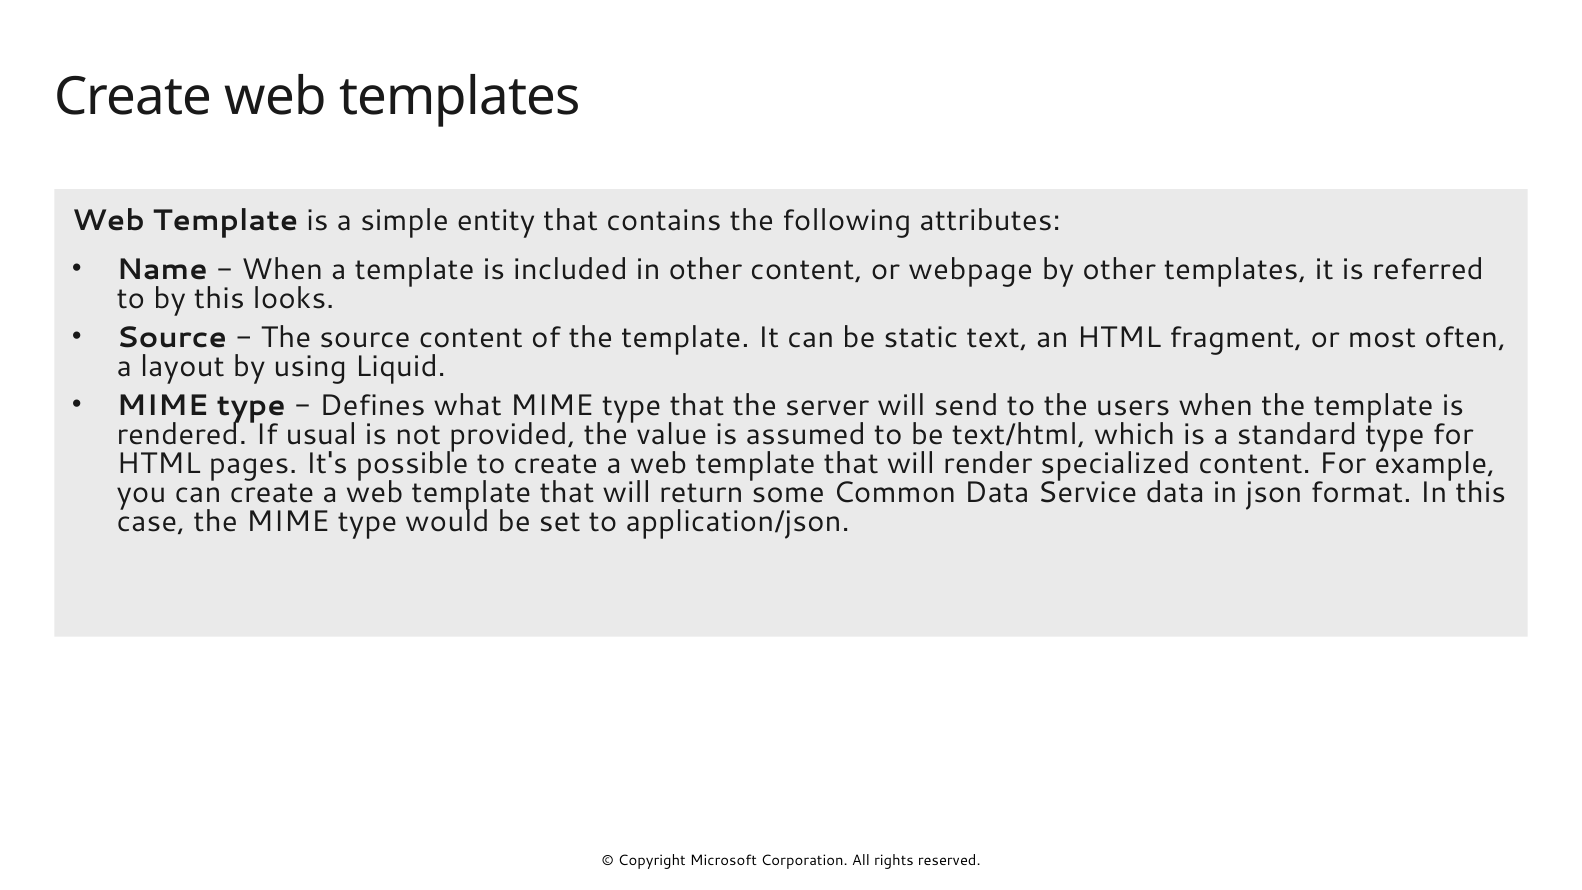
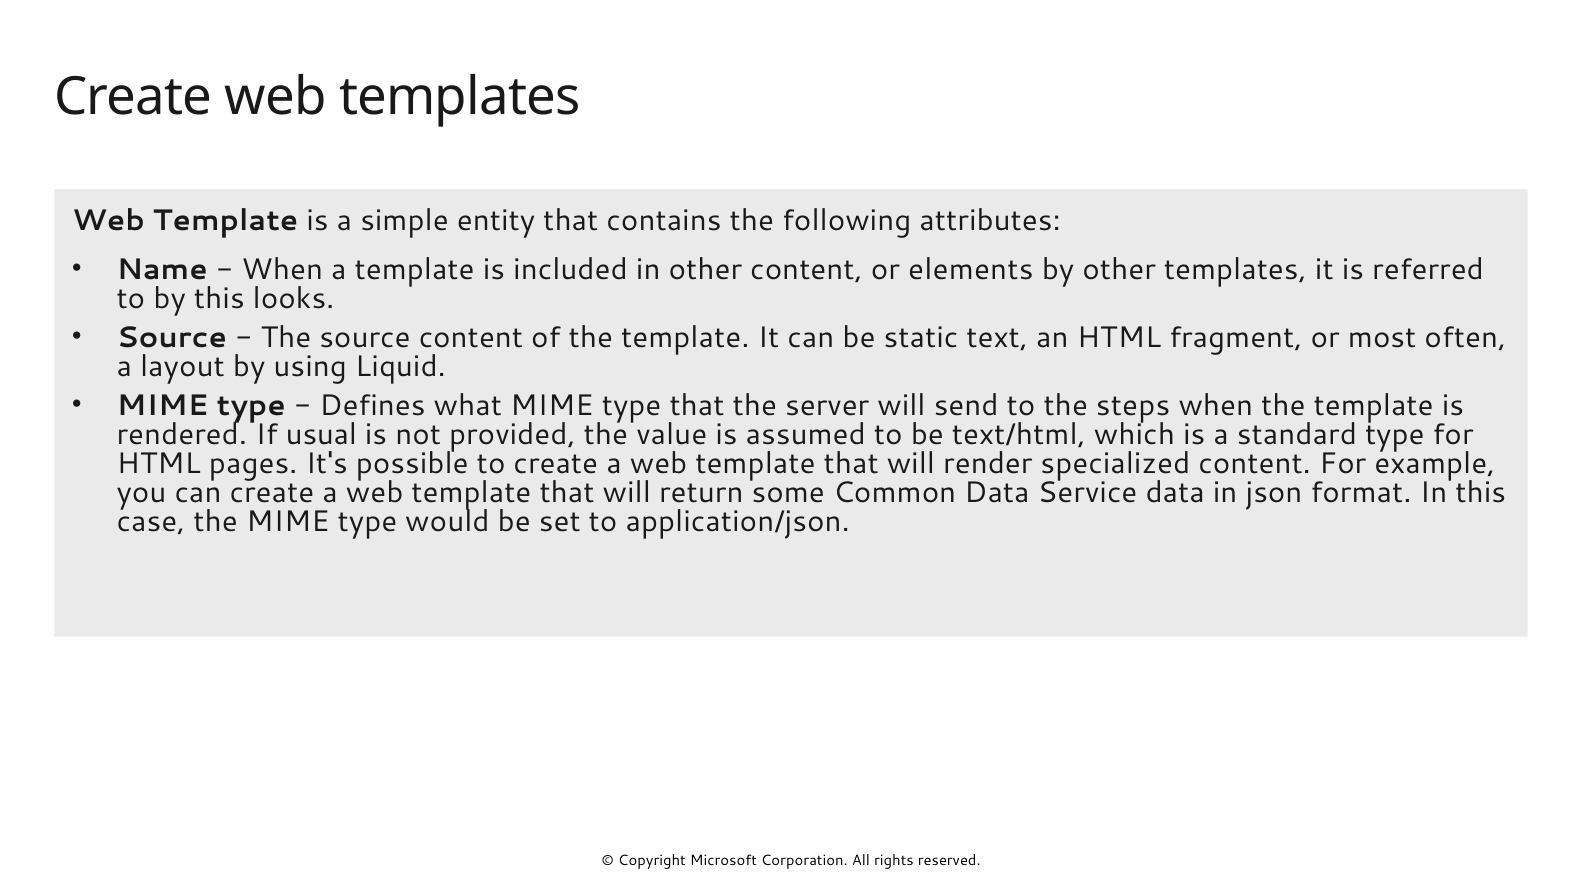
webpage: webpage -> elements
users: users -> steps
